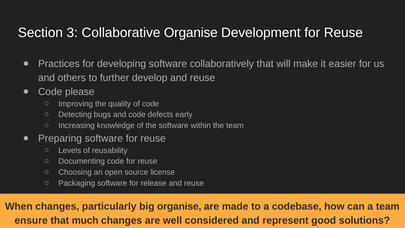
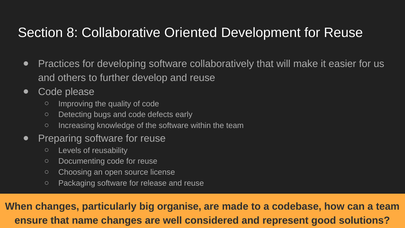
3: 3 -> 8
Collaborative Organise: Organise -> Oriented
much: much -> name
